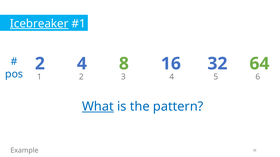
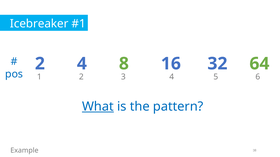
Icebreaker underline: present -> none
